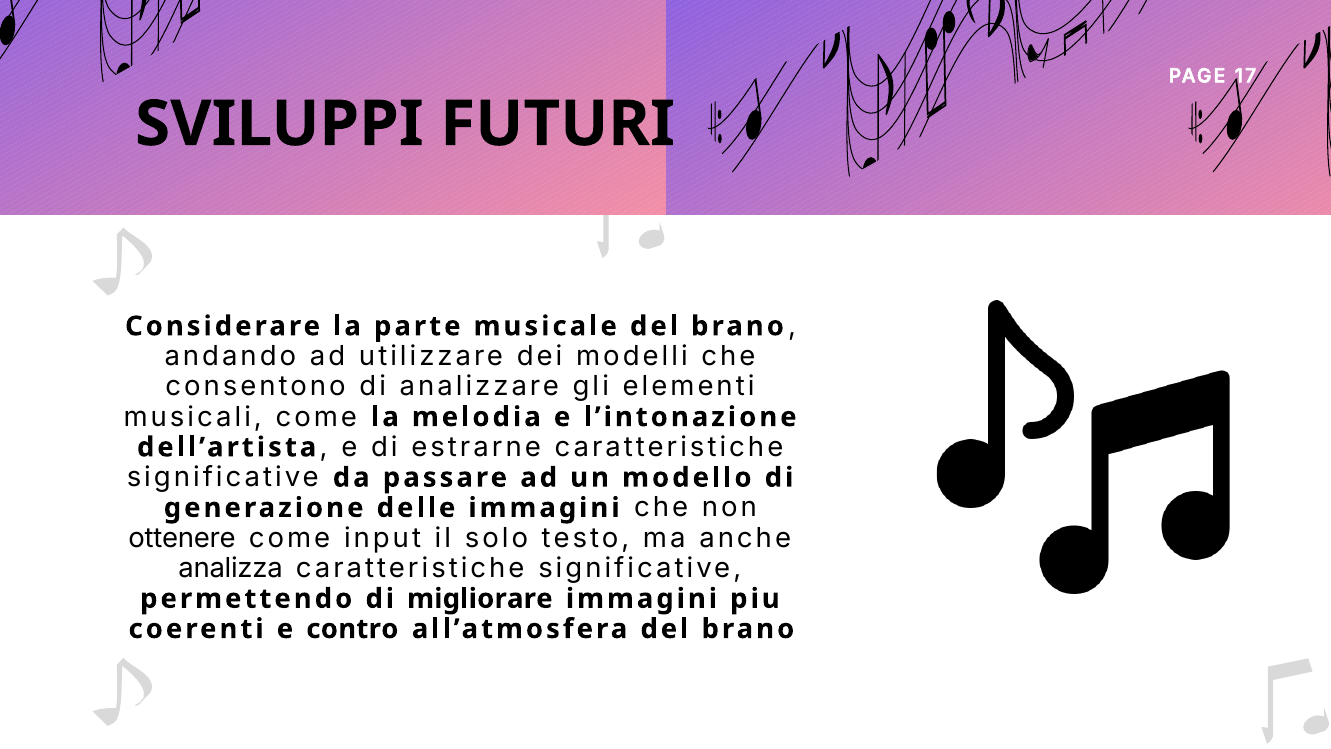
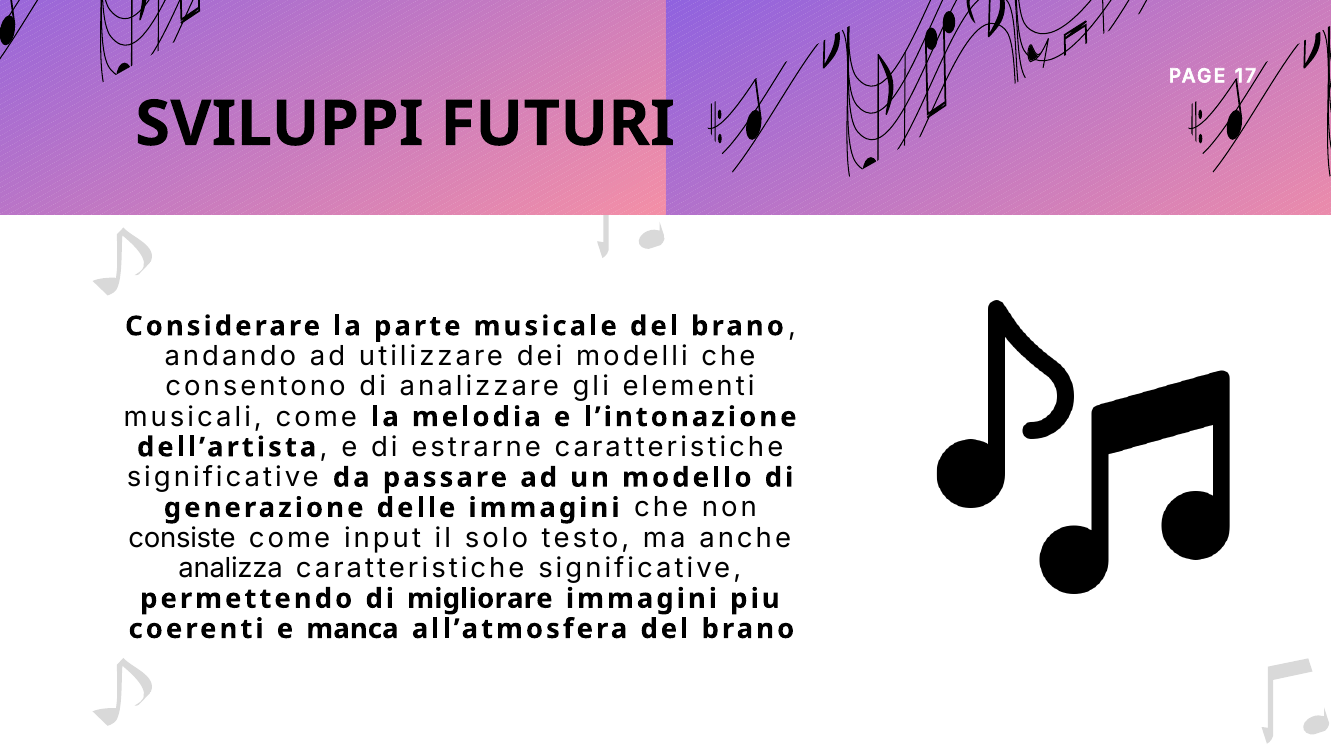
ottenere: ottenere -> consiste
contro: contro -> manca
